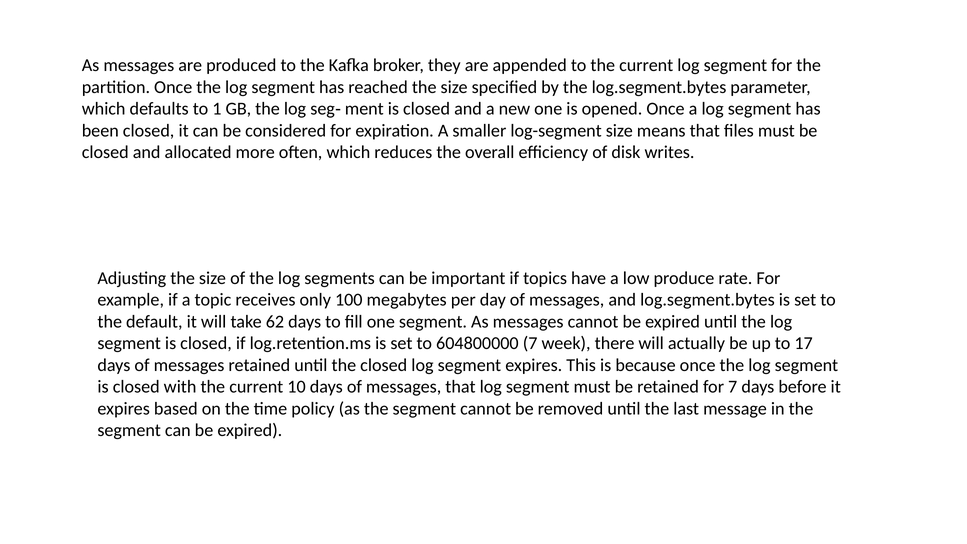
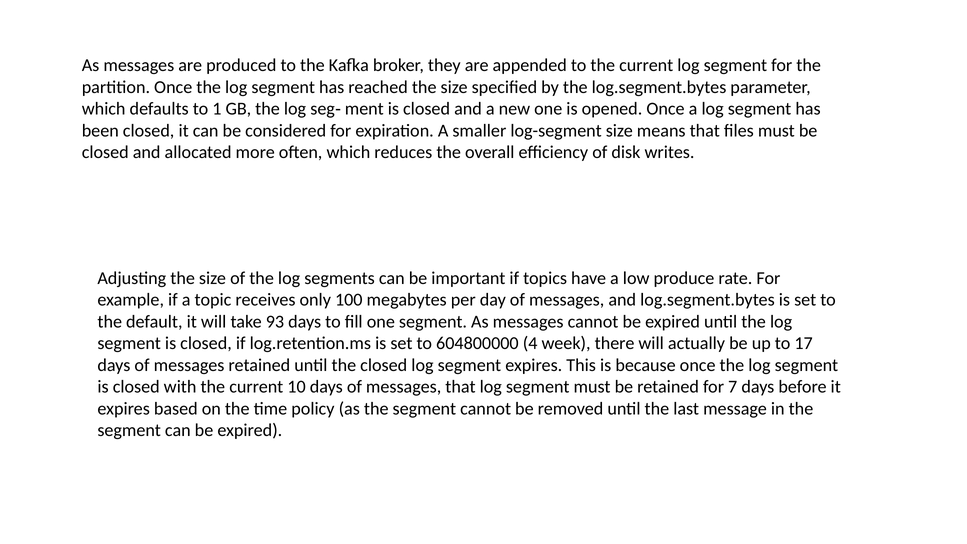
62: 62 -> 93
604800000 7: 7 -> 4
